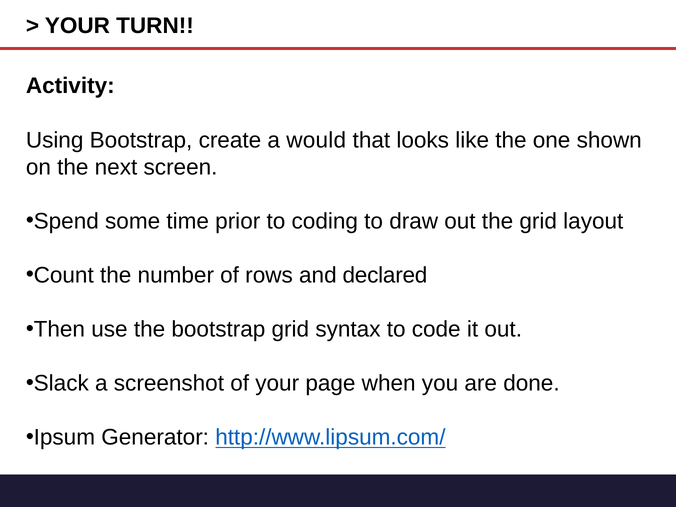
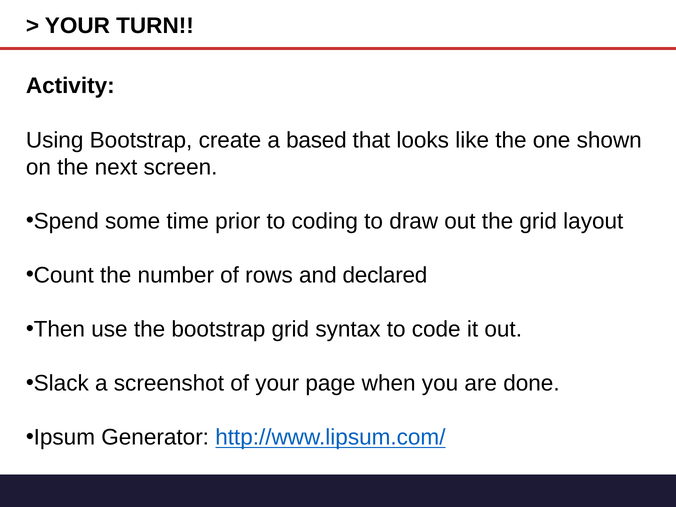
would: would -> based
